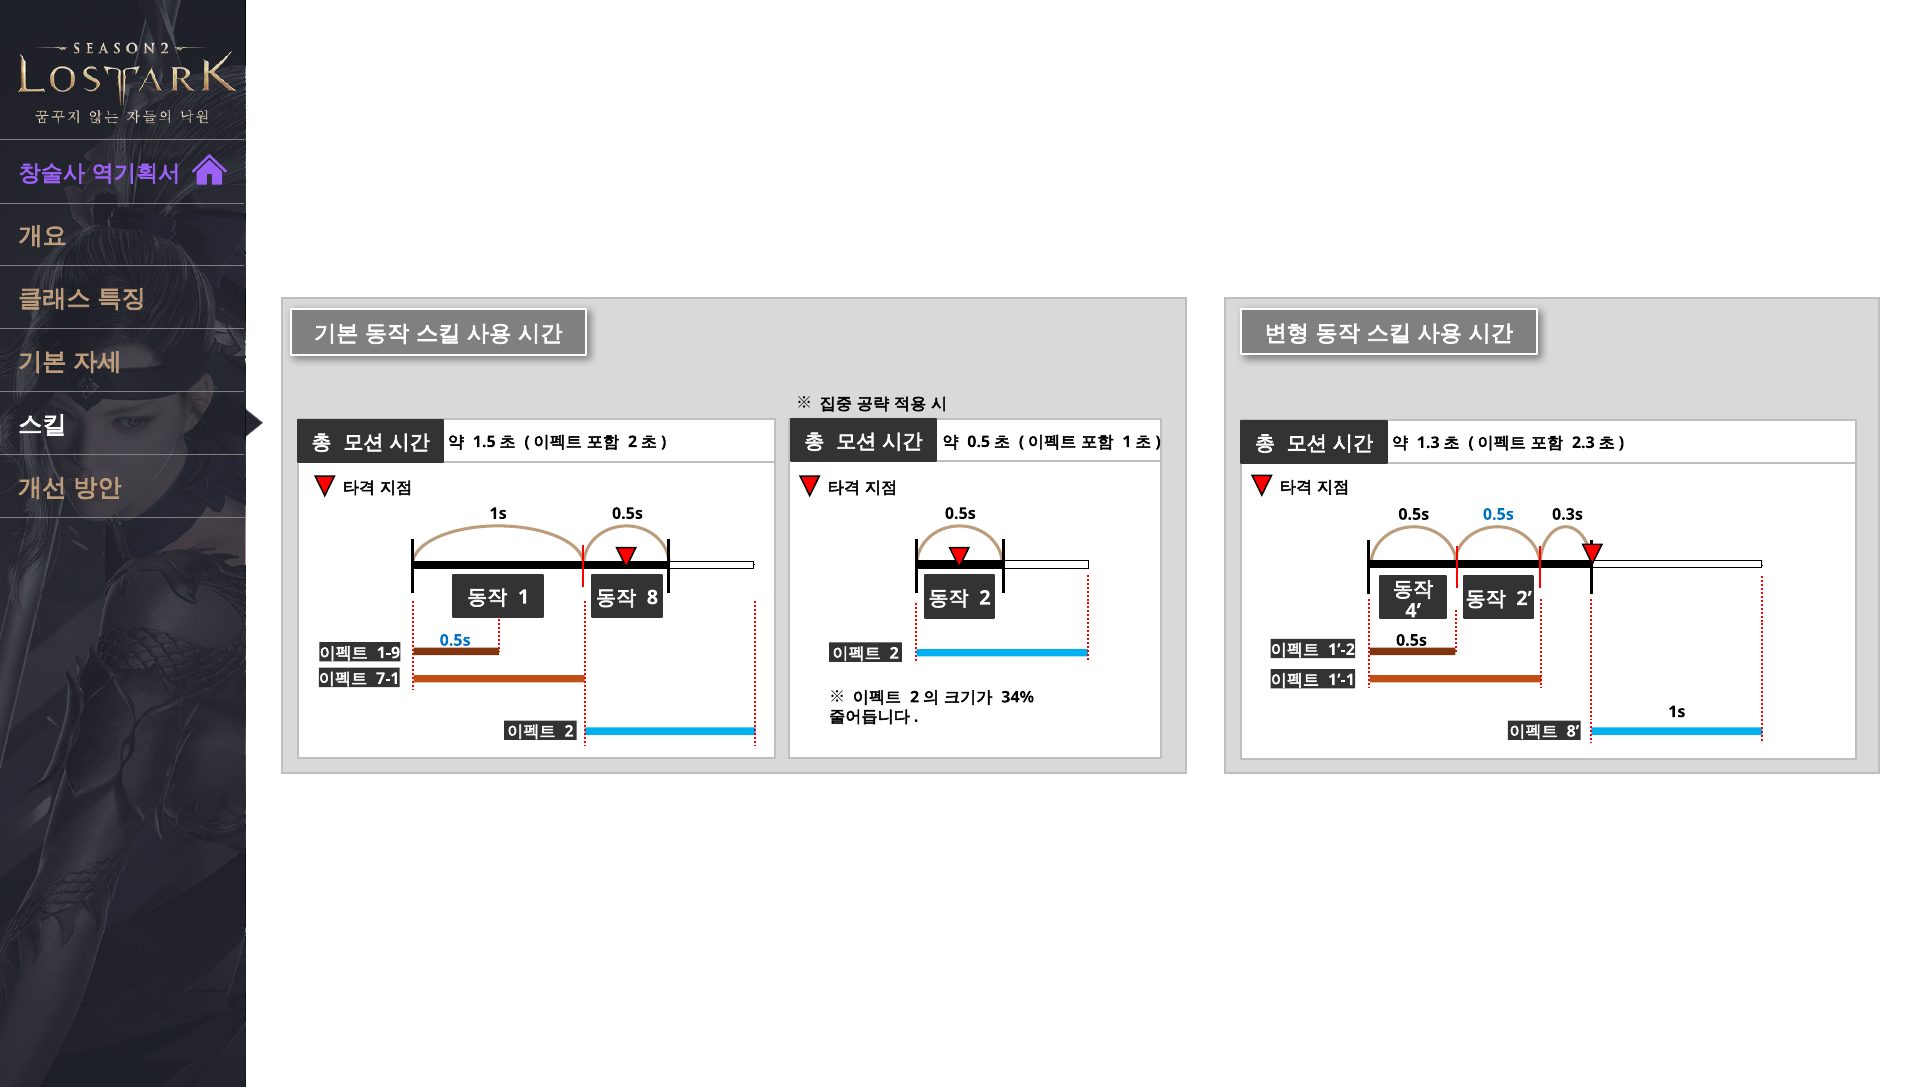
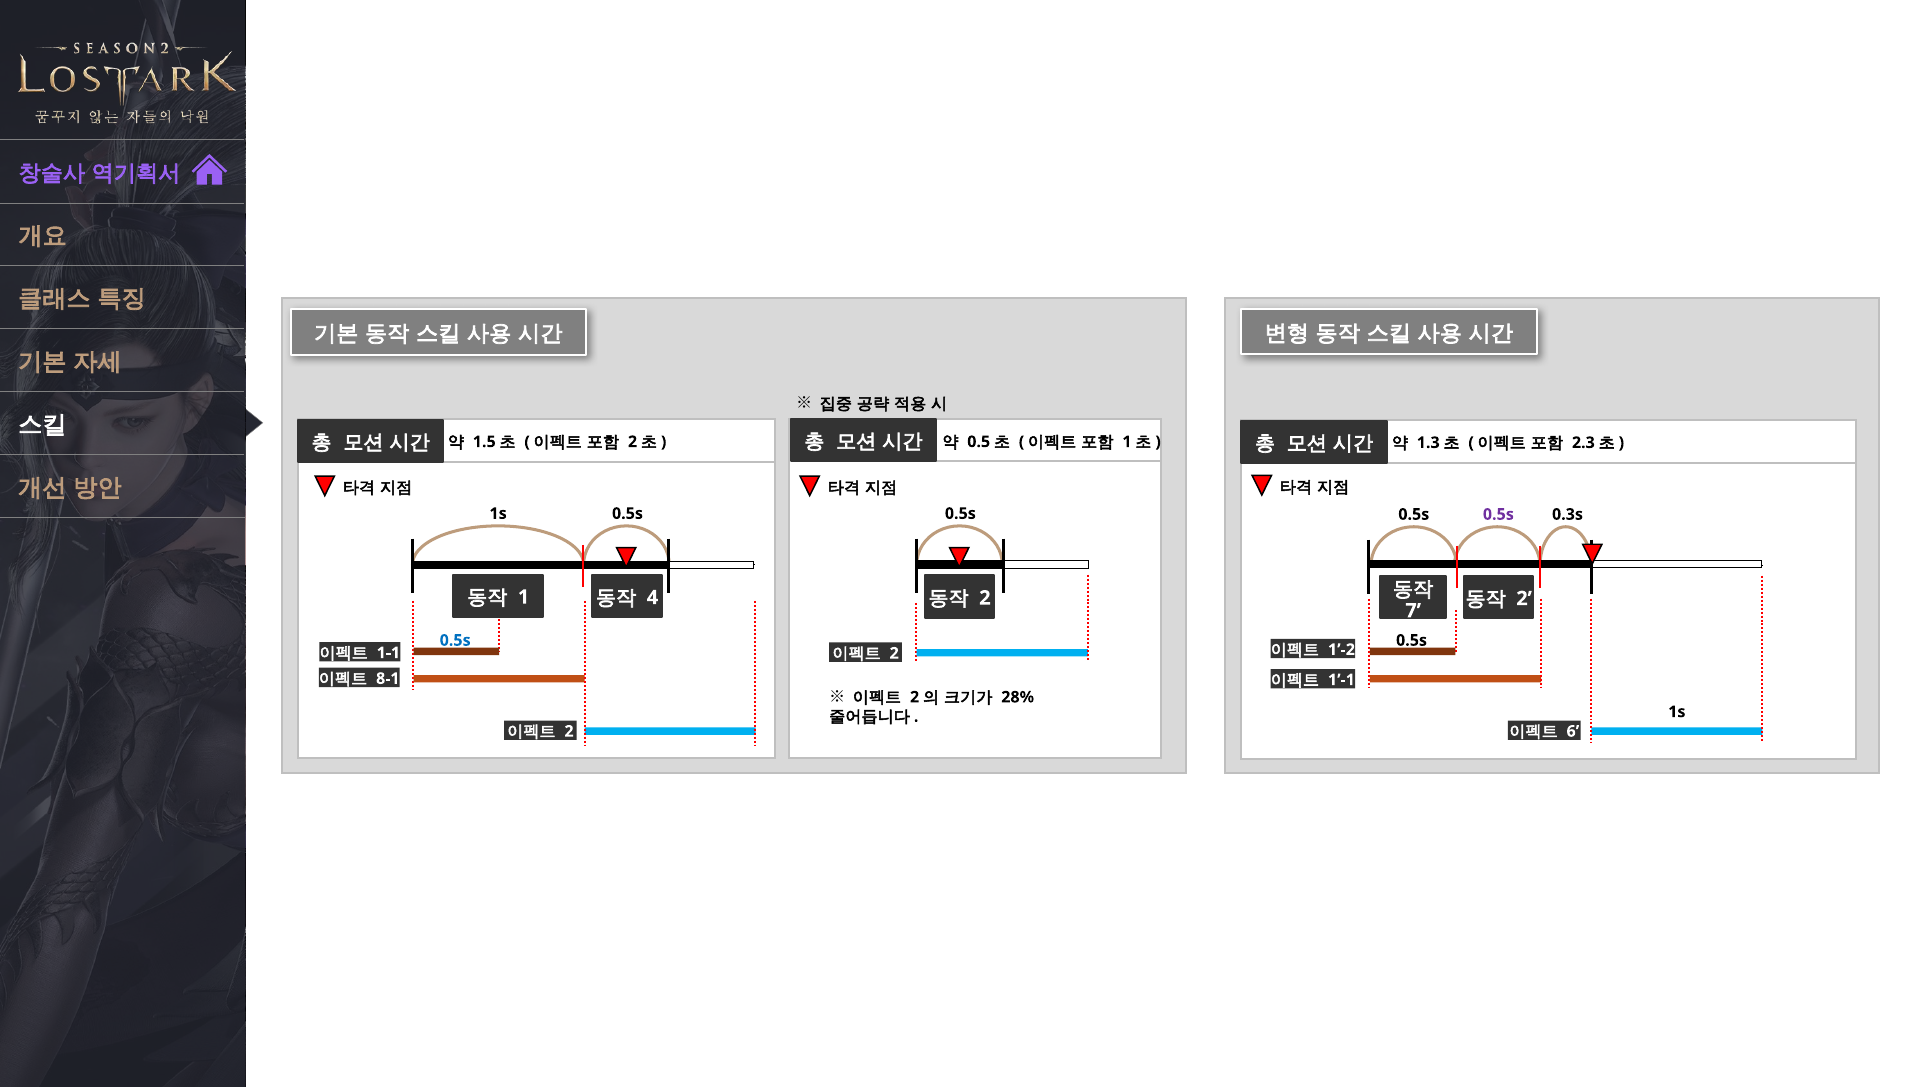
0.5s at (1498, 514) colour: blue -> purple
8 at (652, 597): 8 -> 4
4: 4 -> 7
1-9: 1-9 -> 1-1
7-1: 7-1 -> 8-1
34%: 34% -> 28%
8 at (1573, 731): 8 -> 6
